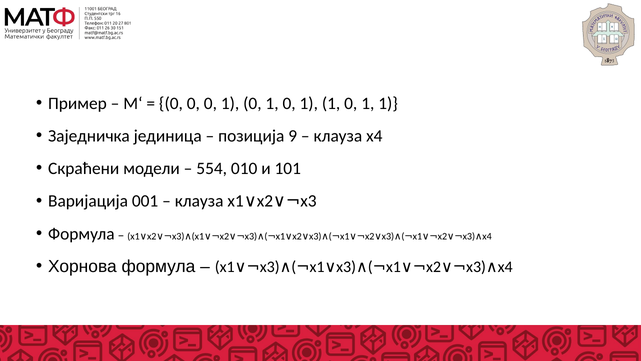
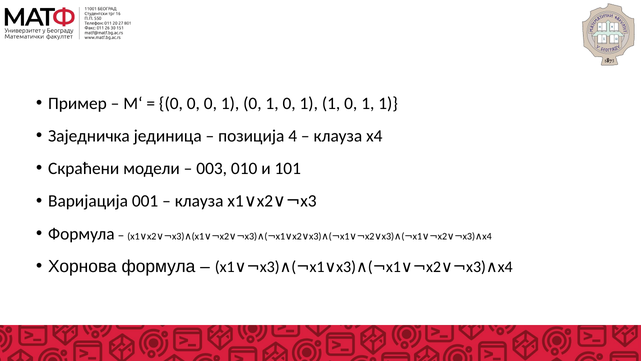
9: 9 -> 4
554: 554 -> 003
